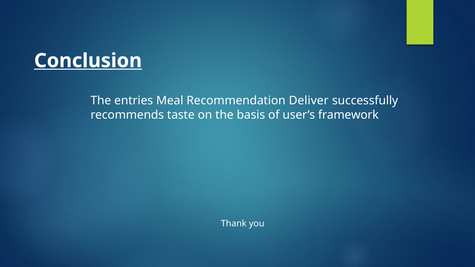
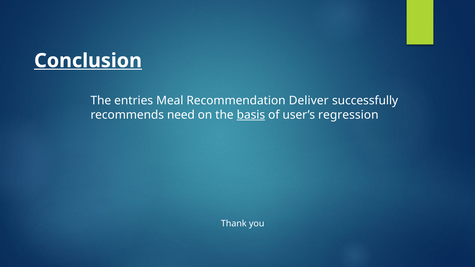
taste: taste -> need
basis underline: none -> present
framework: framework -> regression
